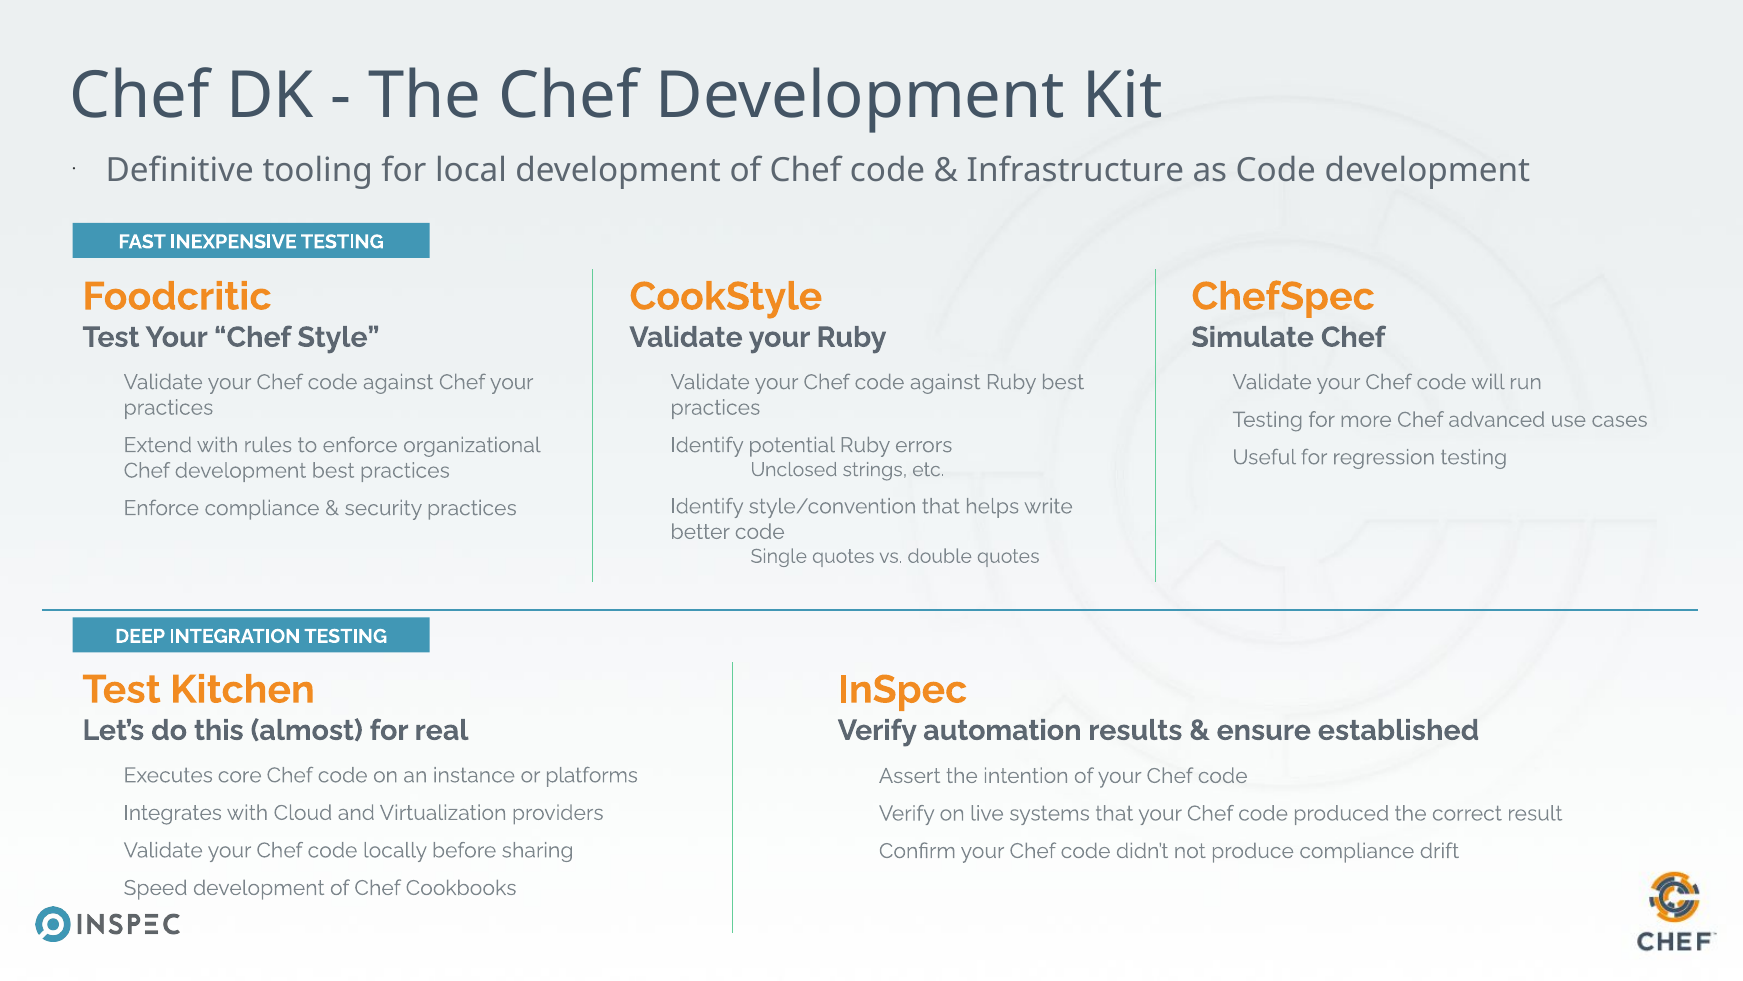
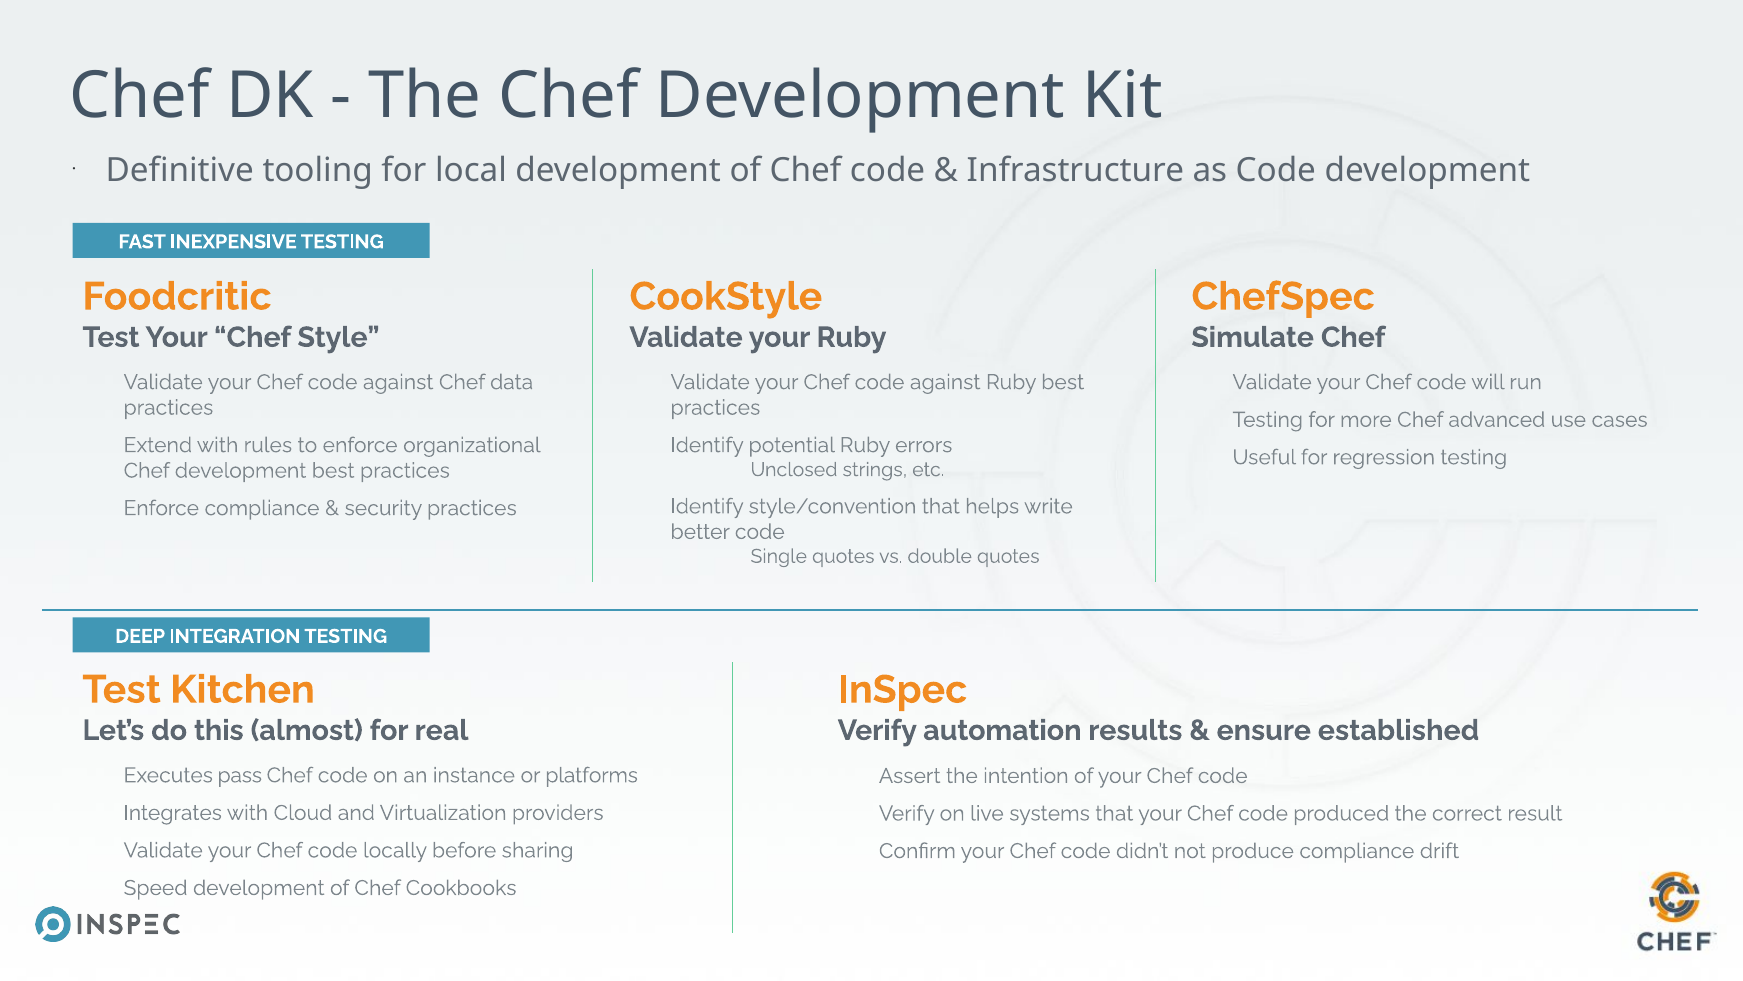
Chef your: your -> data
core: core -> pass
